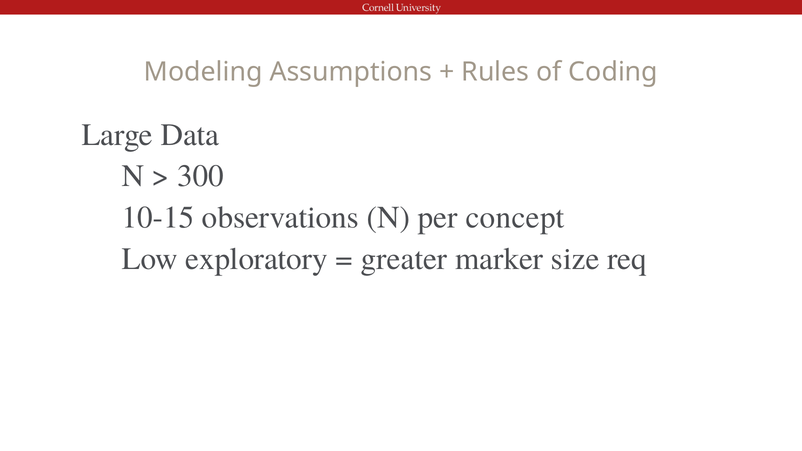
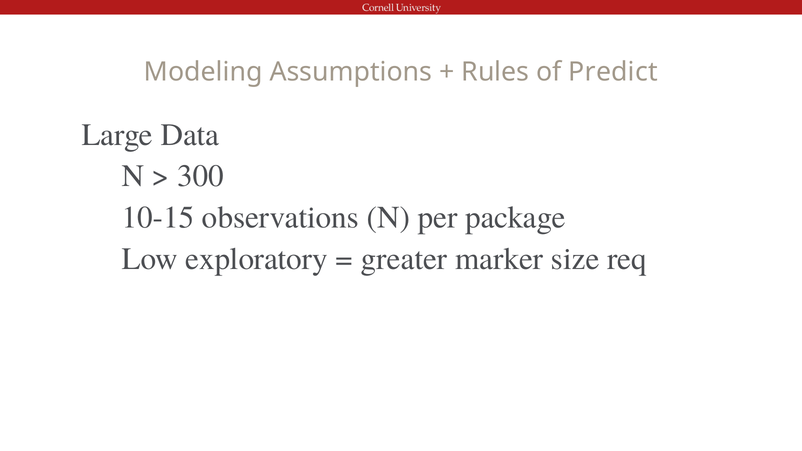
Coding: Coding -> Predict
concept: concept -> package
